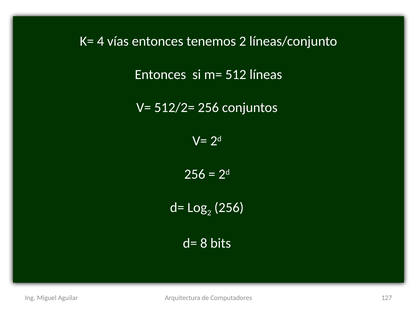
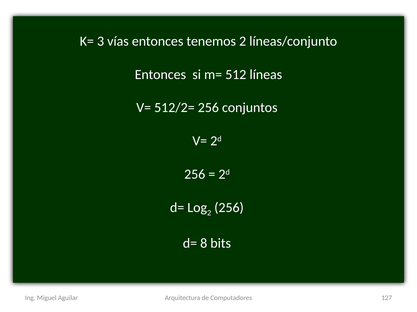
4: 4 -> 3
